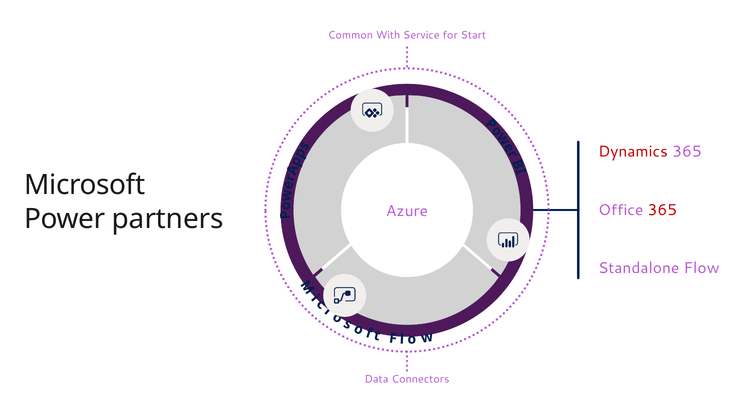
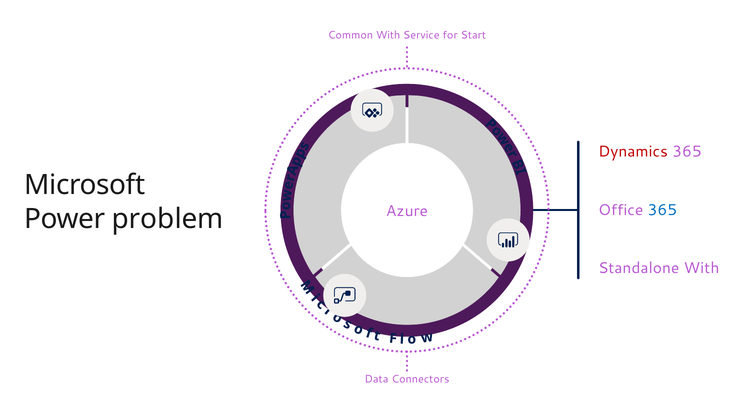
365 at (662, 210) colour: red -> blue
partners: partners -> problem
Standalone Flow: Flow -> With
